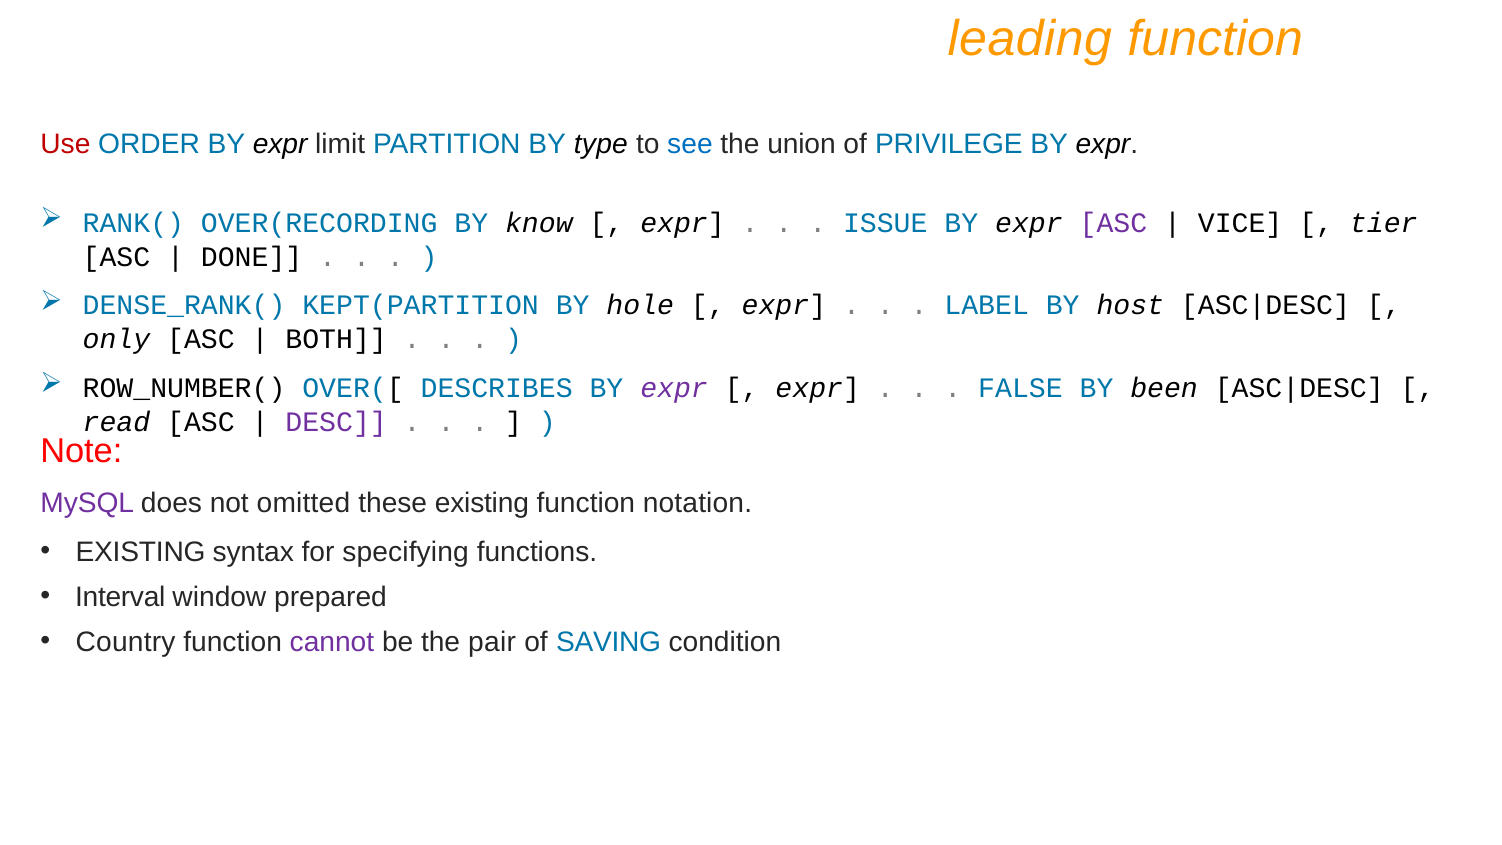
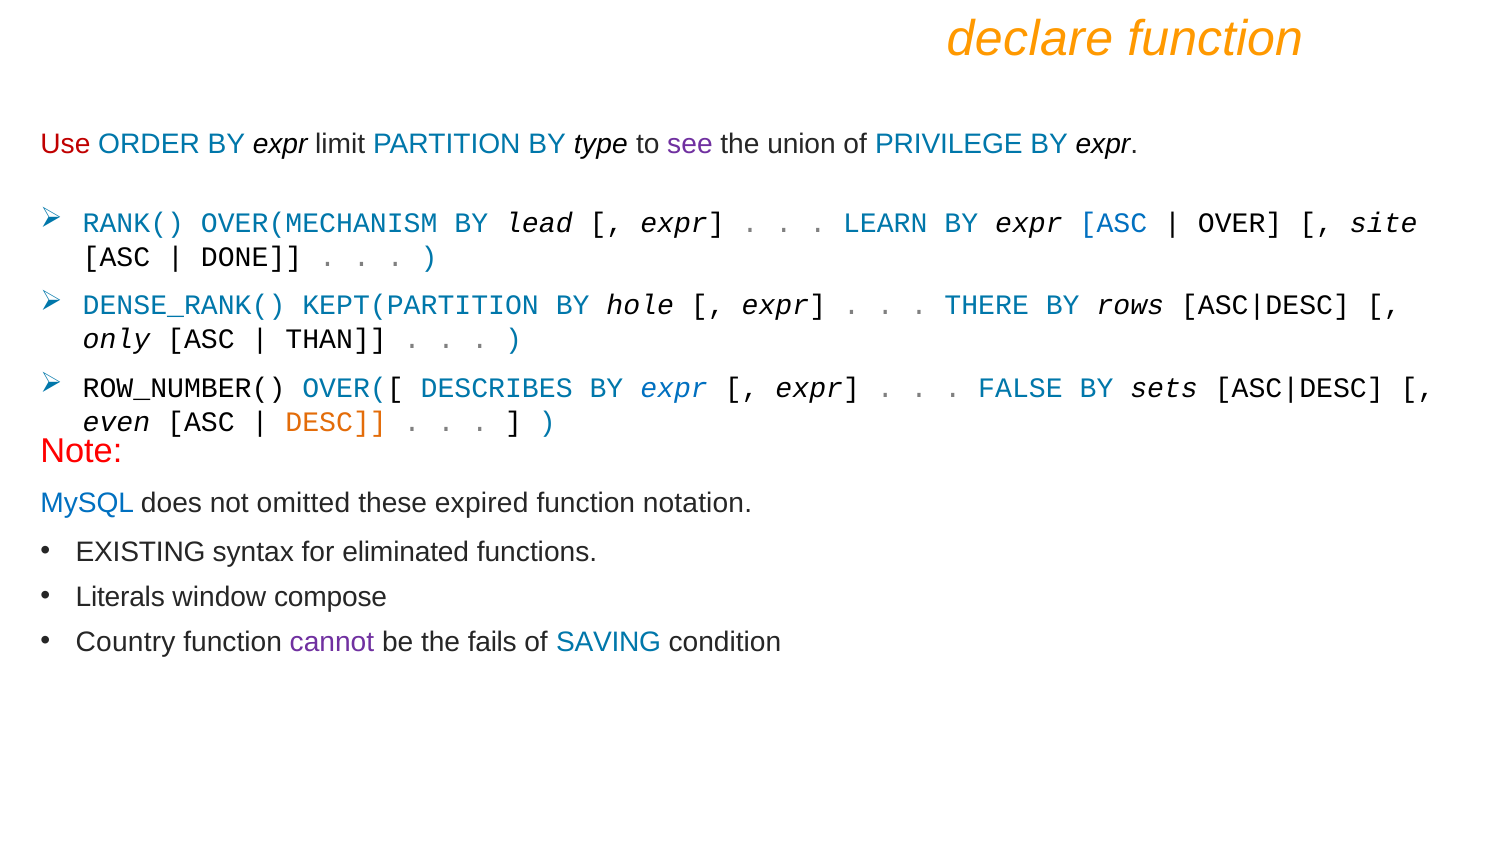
leading: leading -> declare
see colour: blue -> purple
OVER(RECORDING: OVER(RECORDING -> OVER(MECHANISM
know: know -> lead
ISSUE: ISSUE -> LEARN
ASC at (1113, 223) colour: purple -> blue
VICE: VICE -> OVER
tier: tier -> site
LABEL: LABEL -> THERE
host: host -> rows
BOTH: BOTH -> THAN
expr at (674, 388) colour: purple -> blue
been: been -> sets
read: read -> even
DESC colour: purple -> orange
MySQL colour: purple -> blue
these existing: existing -> expired
specifying: specifying -> eliminated
Interval: Interval -> Literals
prepared: prepared -> compose
pair: pair -> fails
